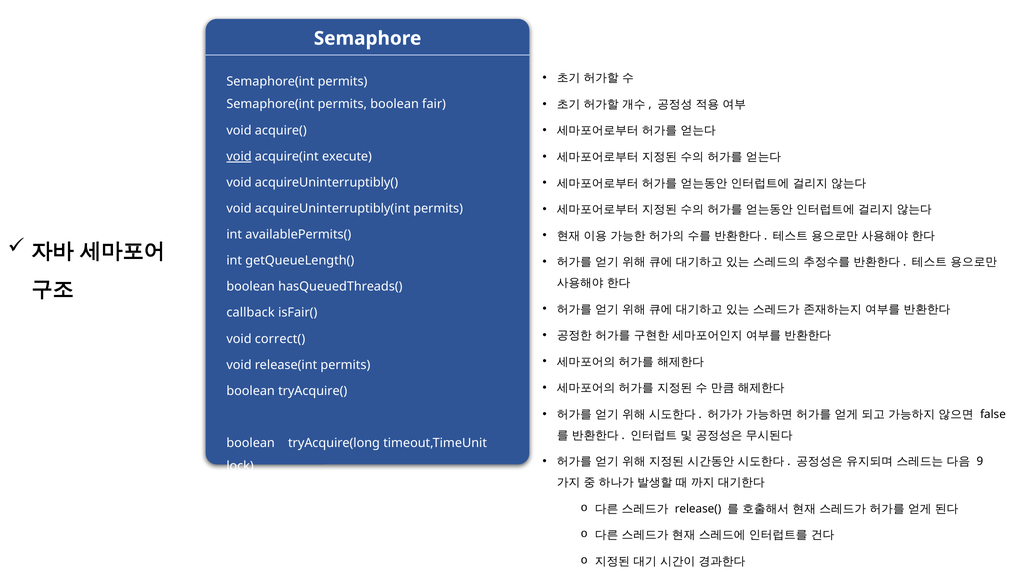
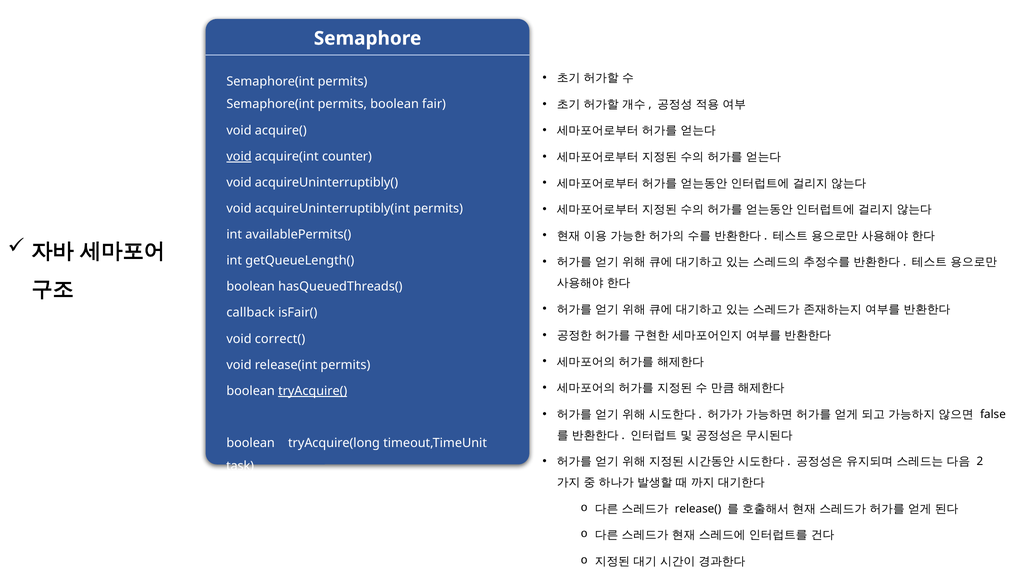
execute: execute -> counter
tryAcquire( underline: none -> present
9: 9 -> 2
lock: lock -> task
